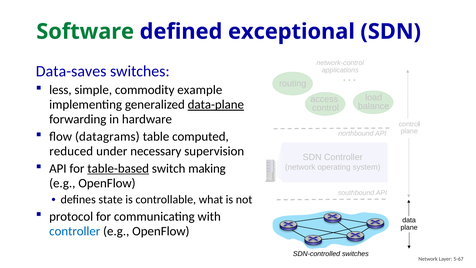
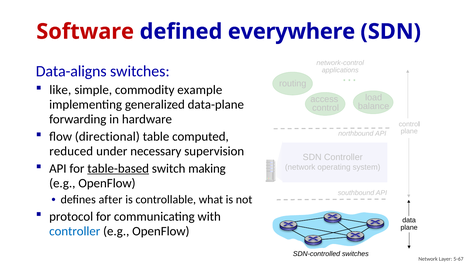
Software colour: green -> red
exceptional: exceptional -> everywhere
Data-saves: Data-saves -> Data-aligns
less: less -> like
data-plane underline: present -> none
datagrams: datagrams -> directional
state: state -> after
